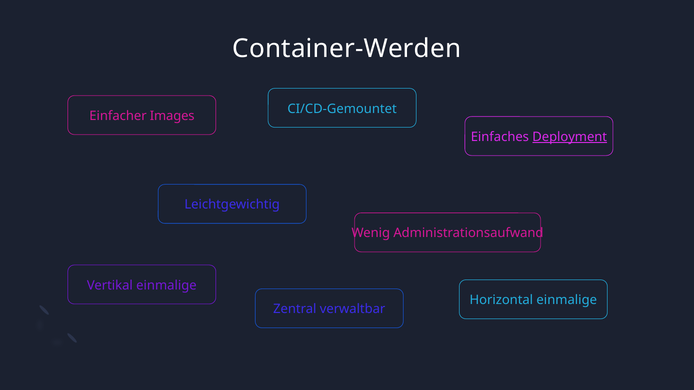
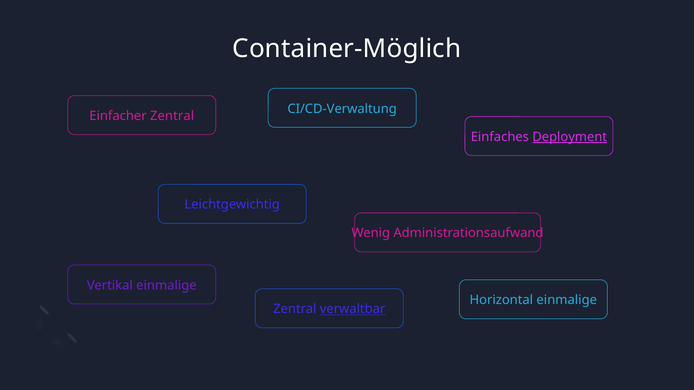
Container-Werden: Container-Werden -> Container-Möglich
CI/CD-Gemountet: CI/CD-Gemountet -> CI/CD-Verwaltung
Einfacher Images: Images -> Zentral
verwaltbar underline: none -> present
